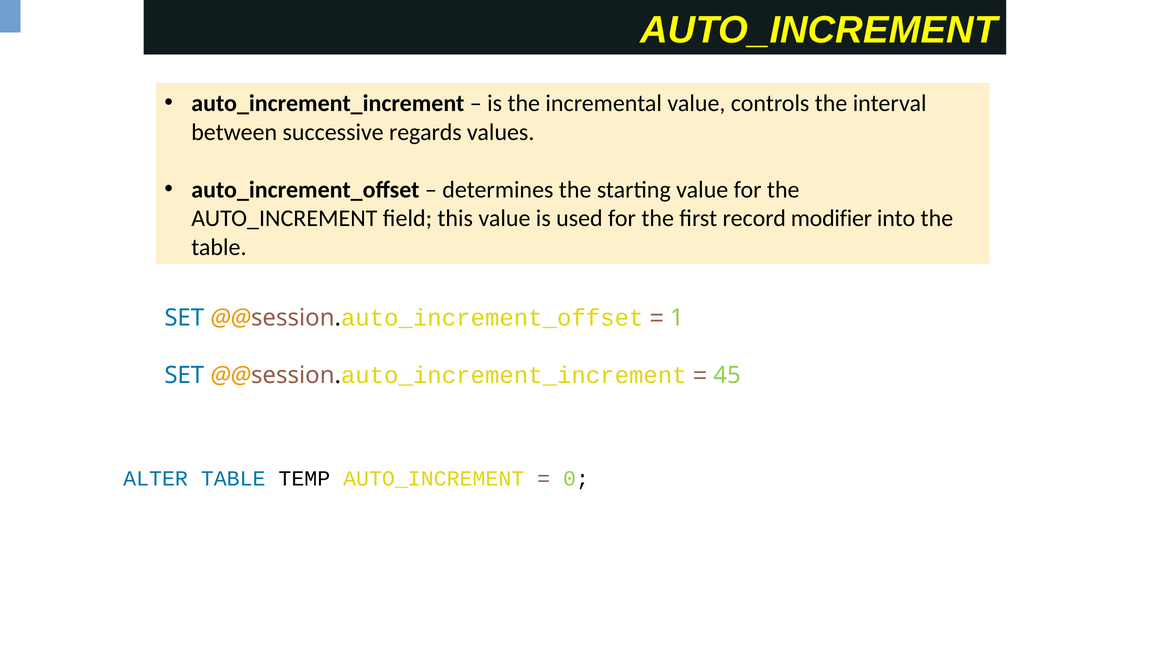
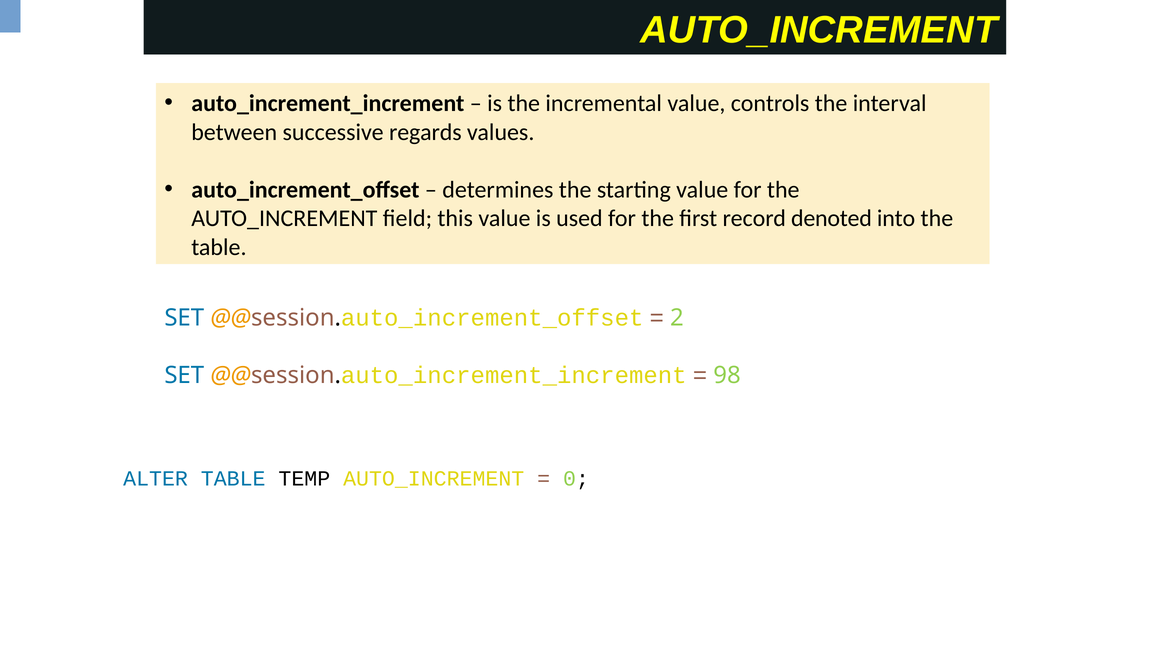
modifier: modifier -> denoted
1: 1 -> 2
45: 45 -> 98
